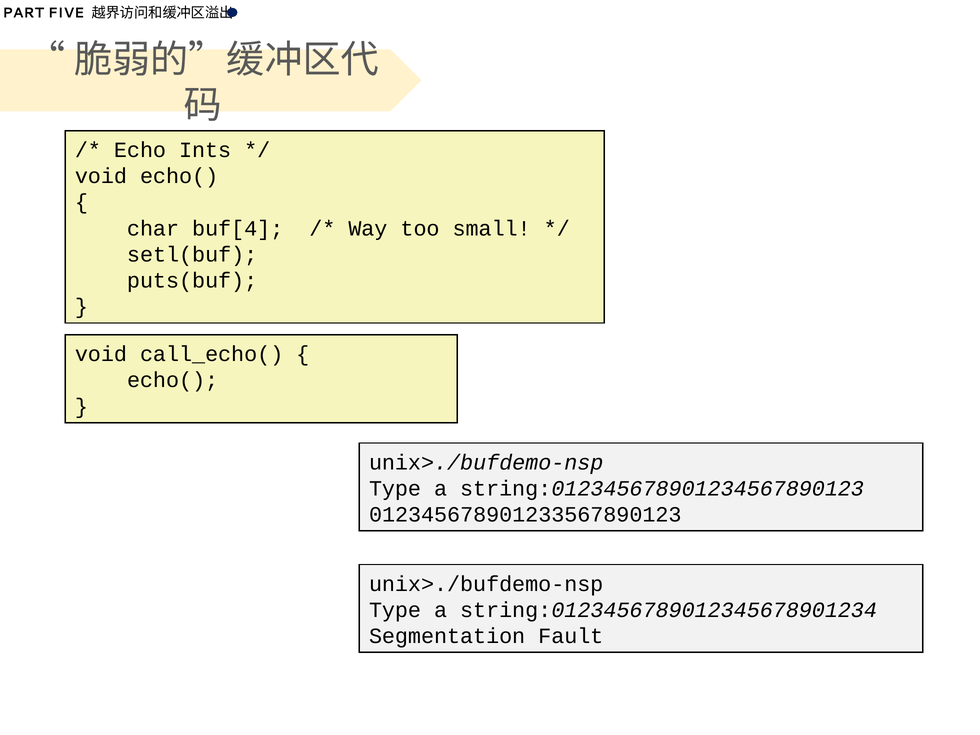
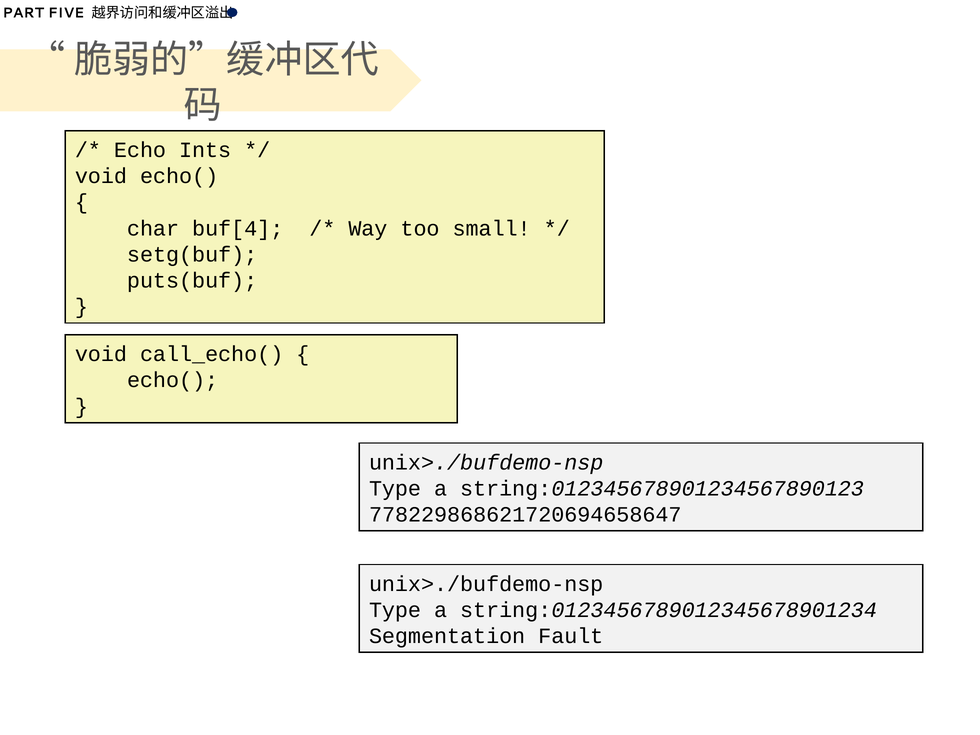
setl(buf: setl(buf -> setg(buf
012345678901233567890123: 012345678901233567890123 -> 778229868621720694658647
